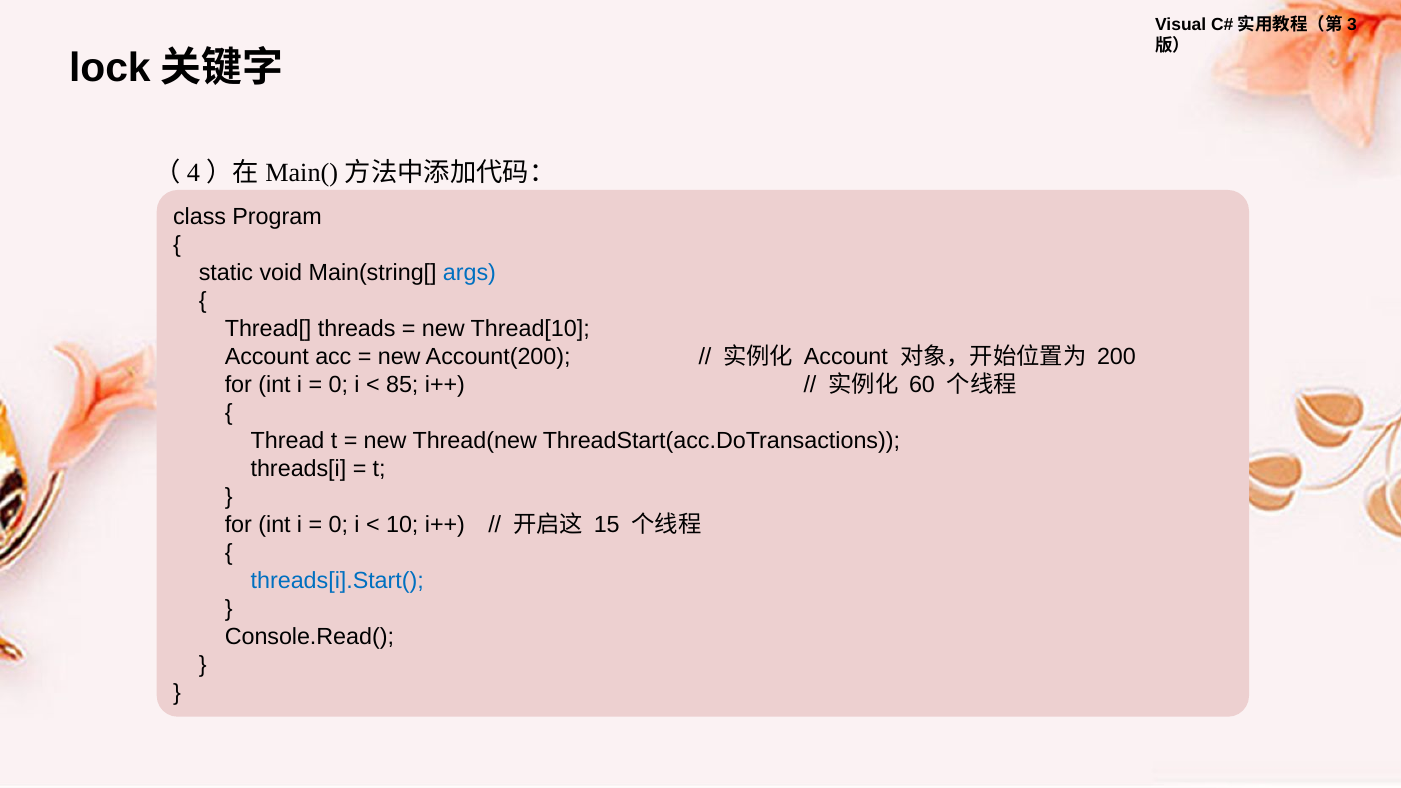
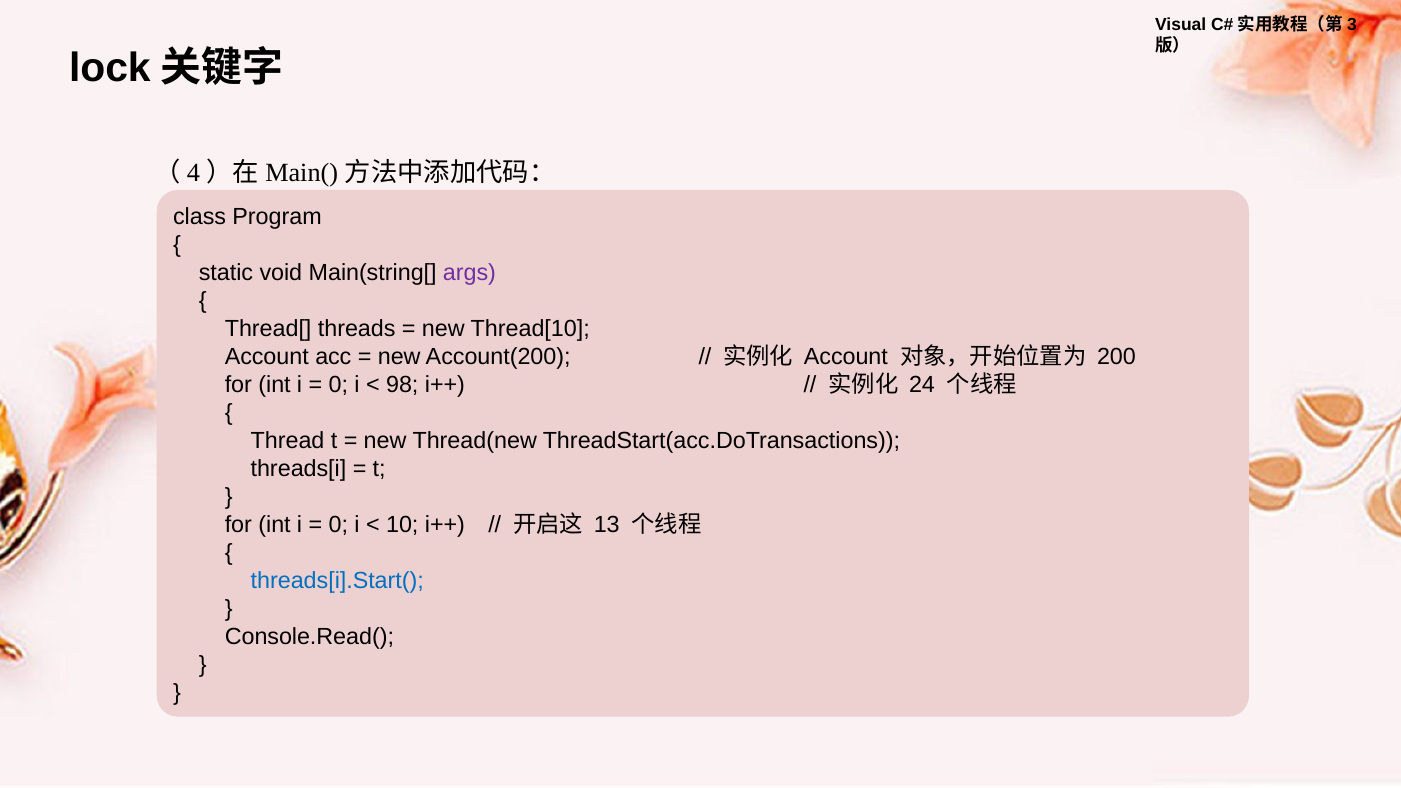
args colour: blue -> purple
85: 85 -> 98
60: 60 -> 24
15: 15 -> 13
